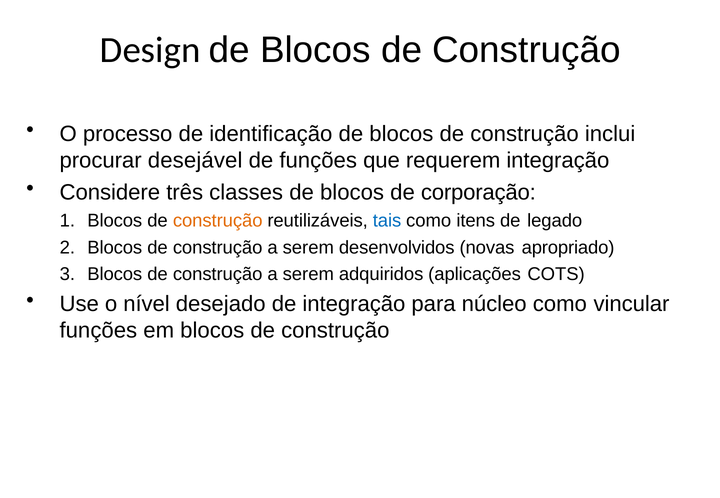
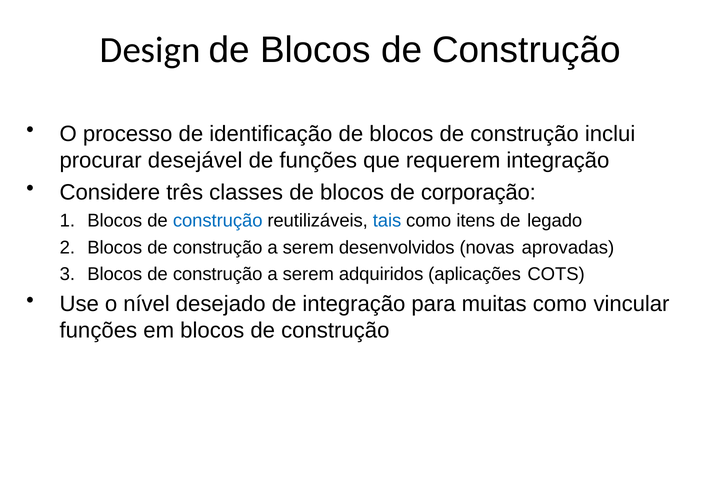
construção at (218, 221) colour: orange -> blue
apropriado: apropriado -> aprovadas
núcleo: núcleo -> muitas
